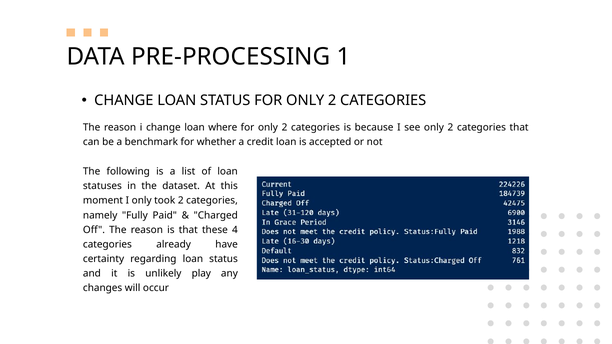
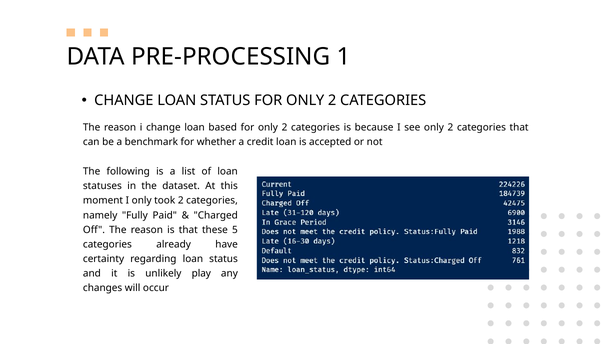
where: where -> based
4: 4 -> 5
